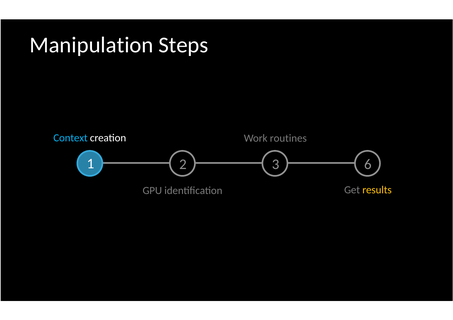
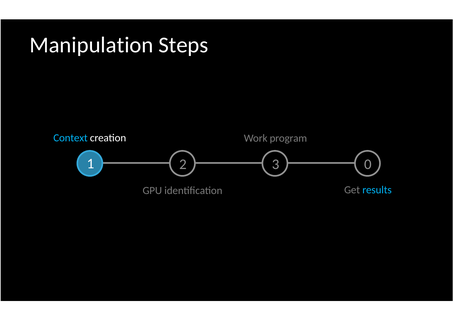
routines: routines -> program
6: 6 -> 0
results colour: yellow -> light blue
